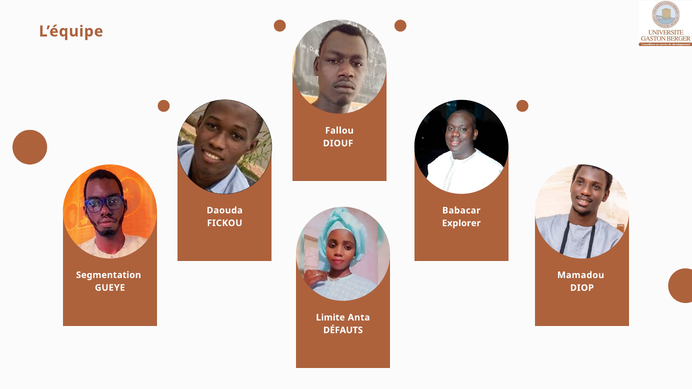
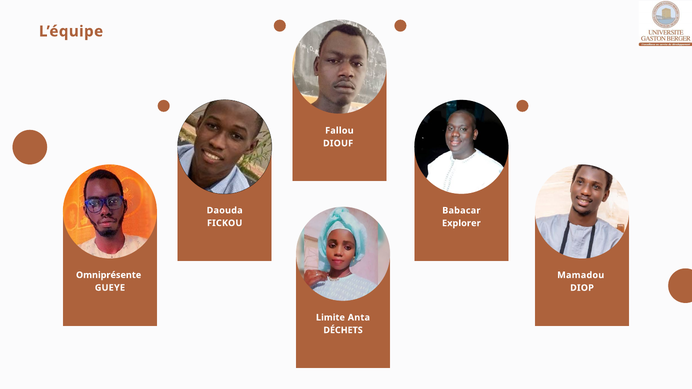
Segmentation: Segmentation -> Omniprésente
DÉFAUTS: DÉFAUTS -> DÉCHETS
